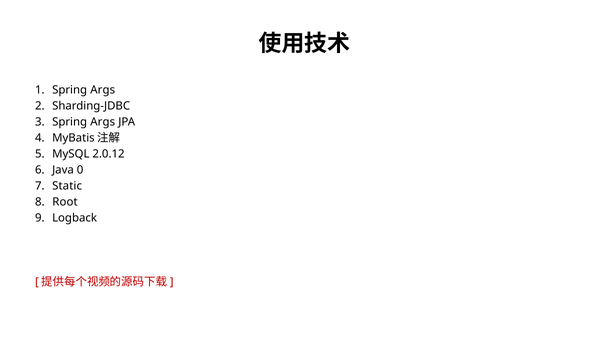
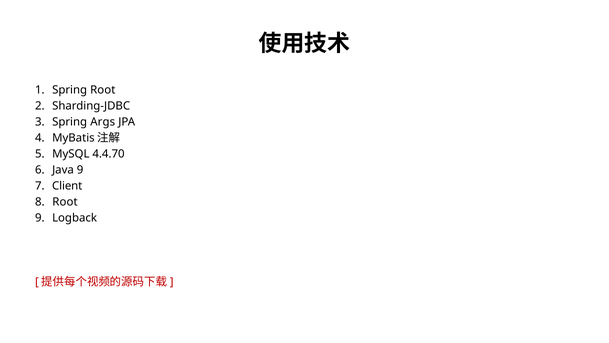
Args at (103, 90): Args -> Root
2.0.12: 2.0.12 -> 4.4.70
Java 0: 0 -> 9
Static: Static -> Client
